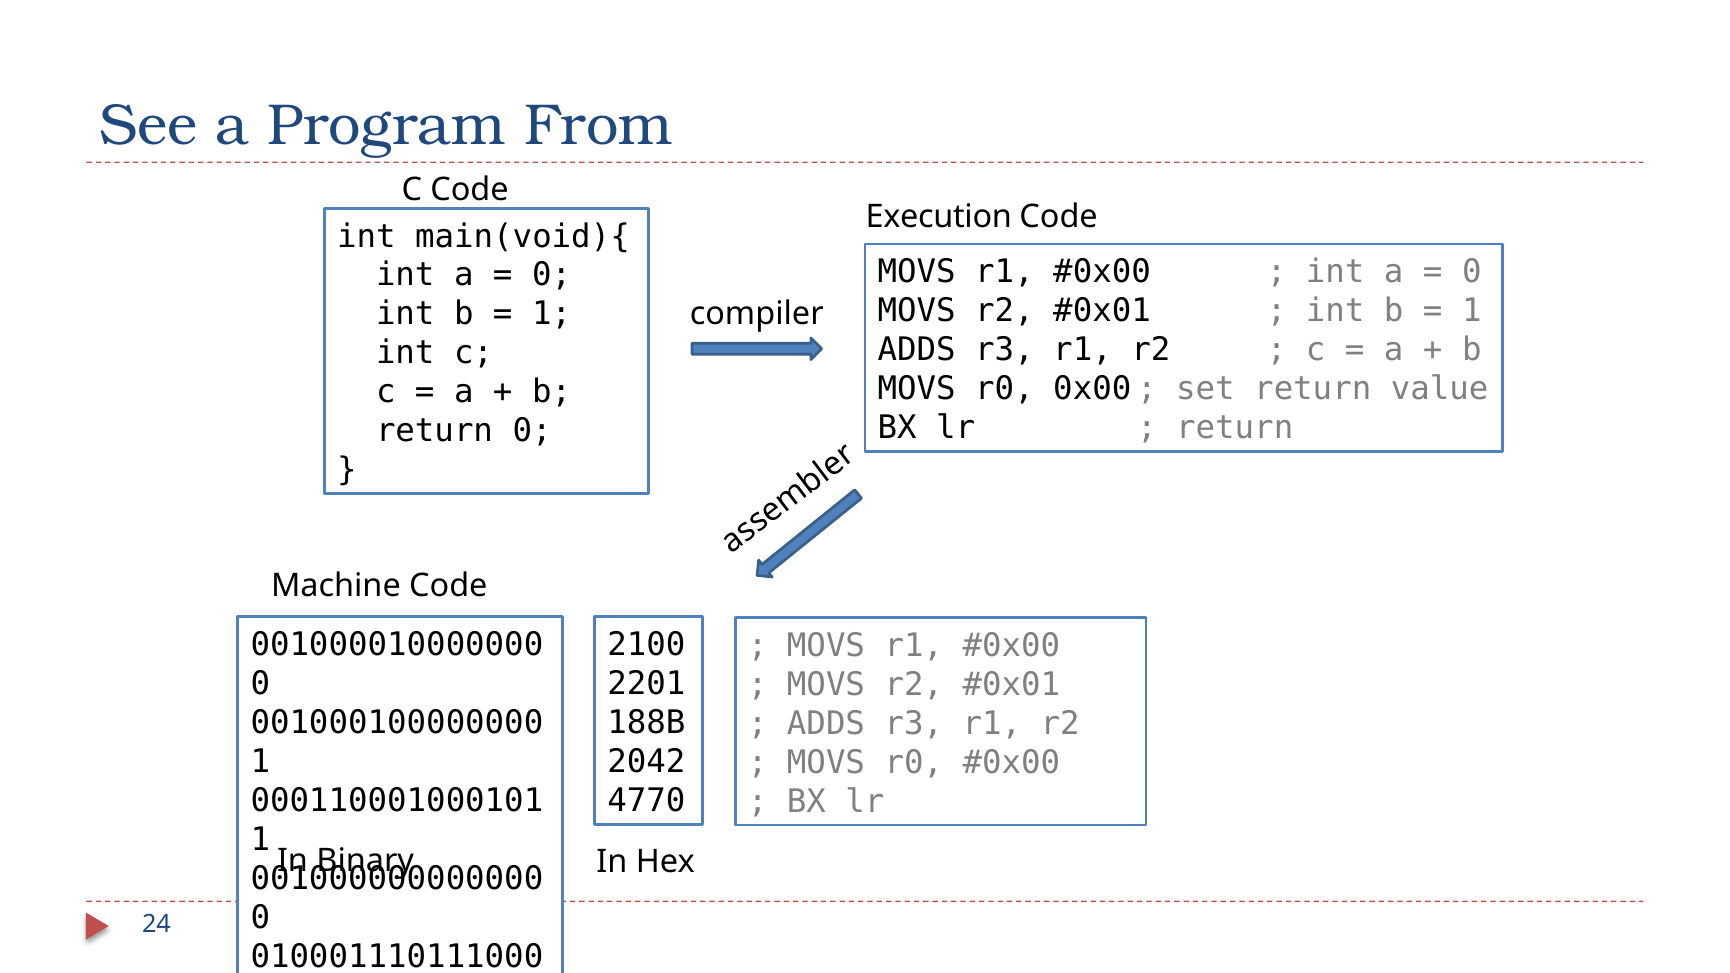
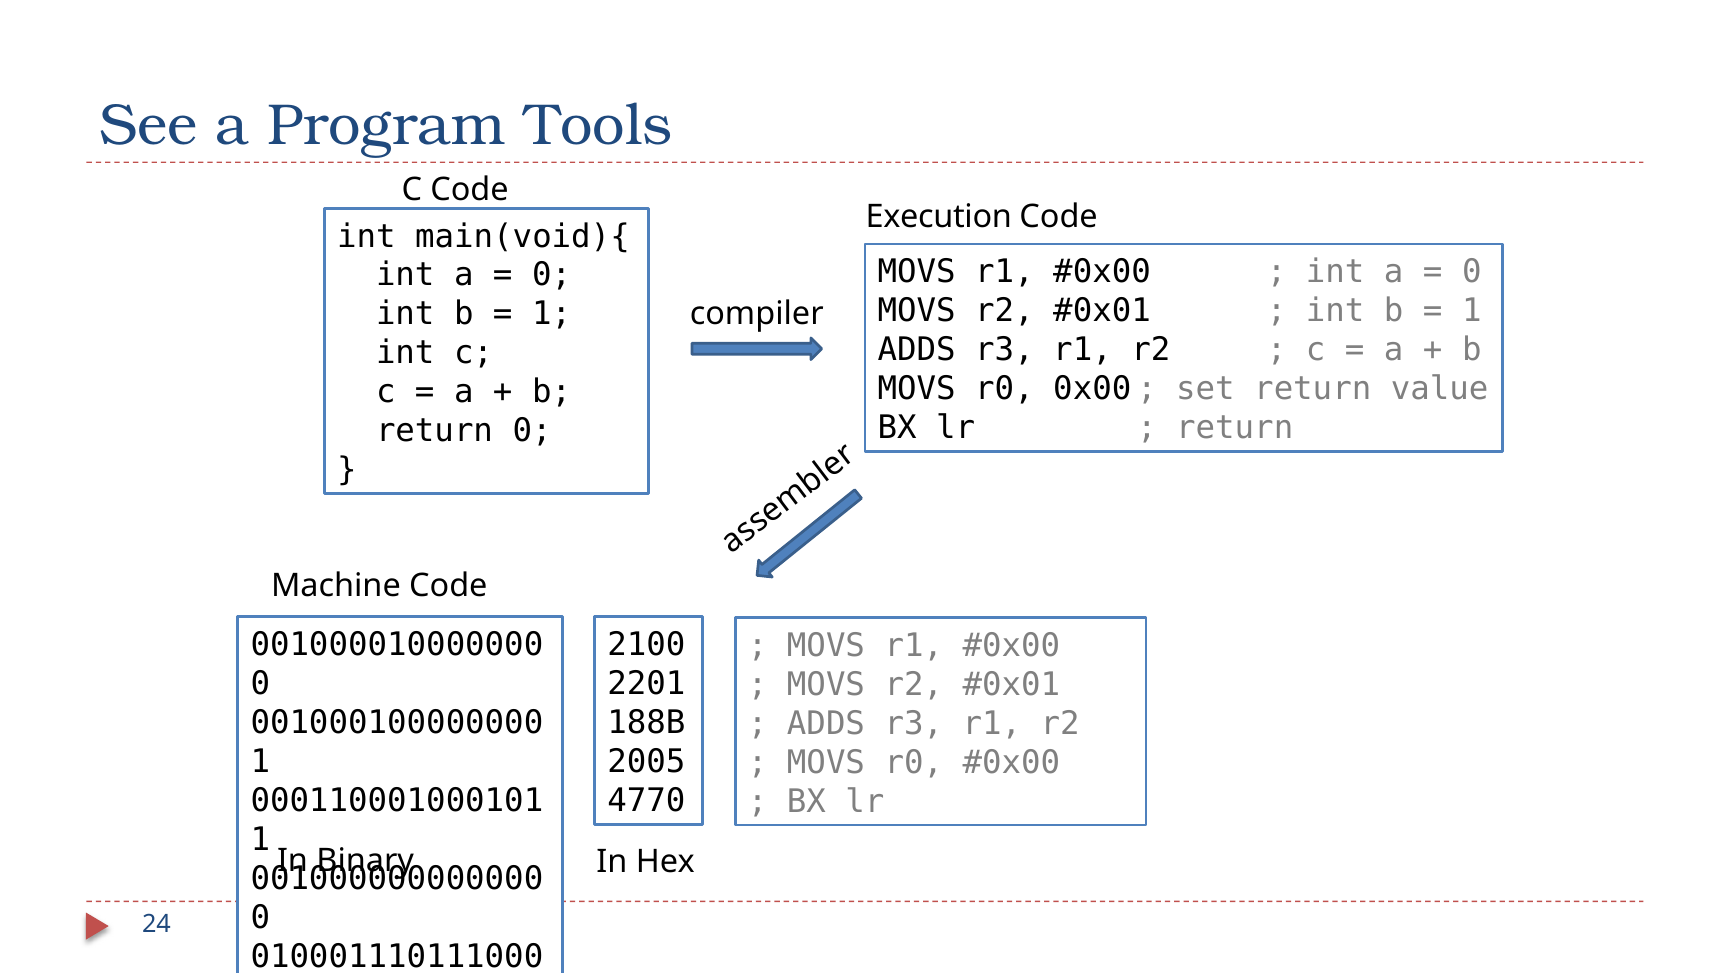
From: From -> Tools
2042: 2042 -> 2005
